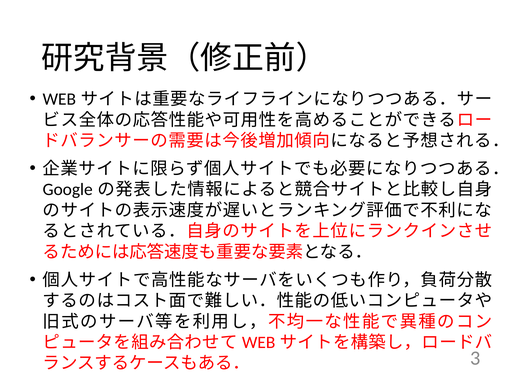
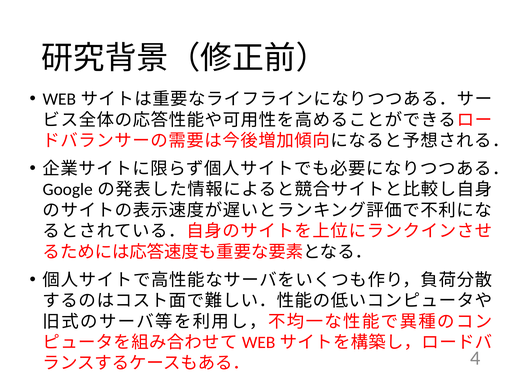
3: 3 -> 4
